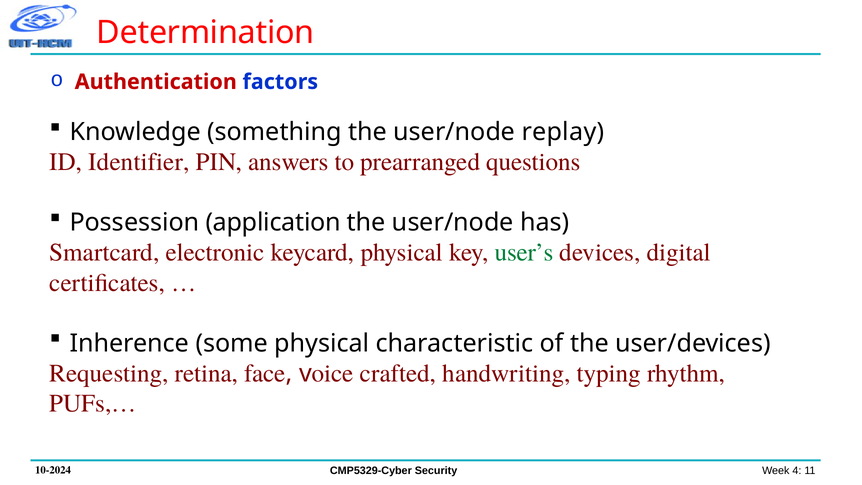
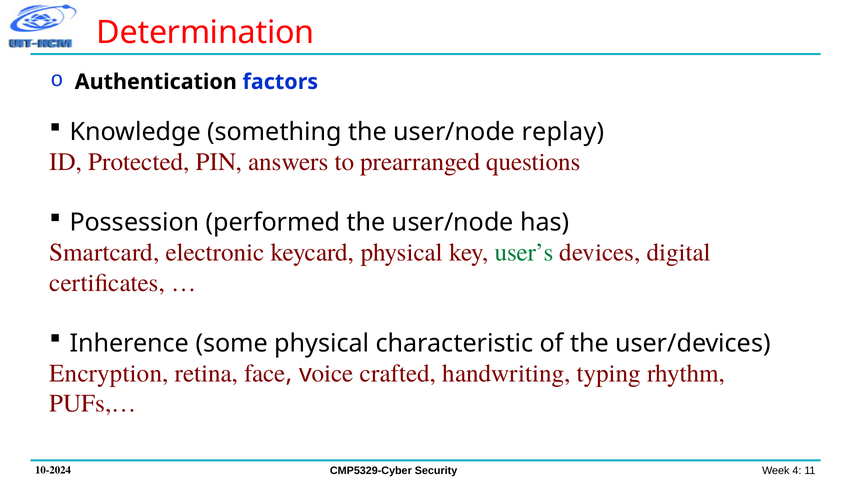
Authentication colour: red -> black
Identifier: Identifier -> Protected
application: application -> performed
Requesting: Requesting -> Encryption
